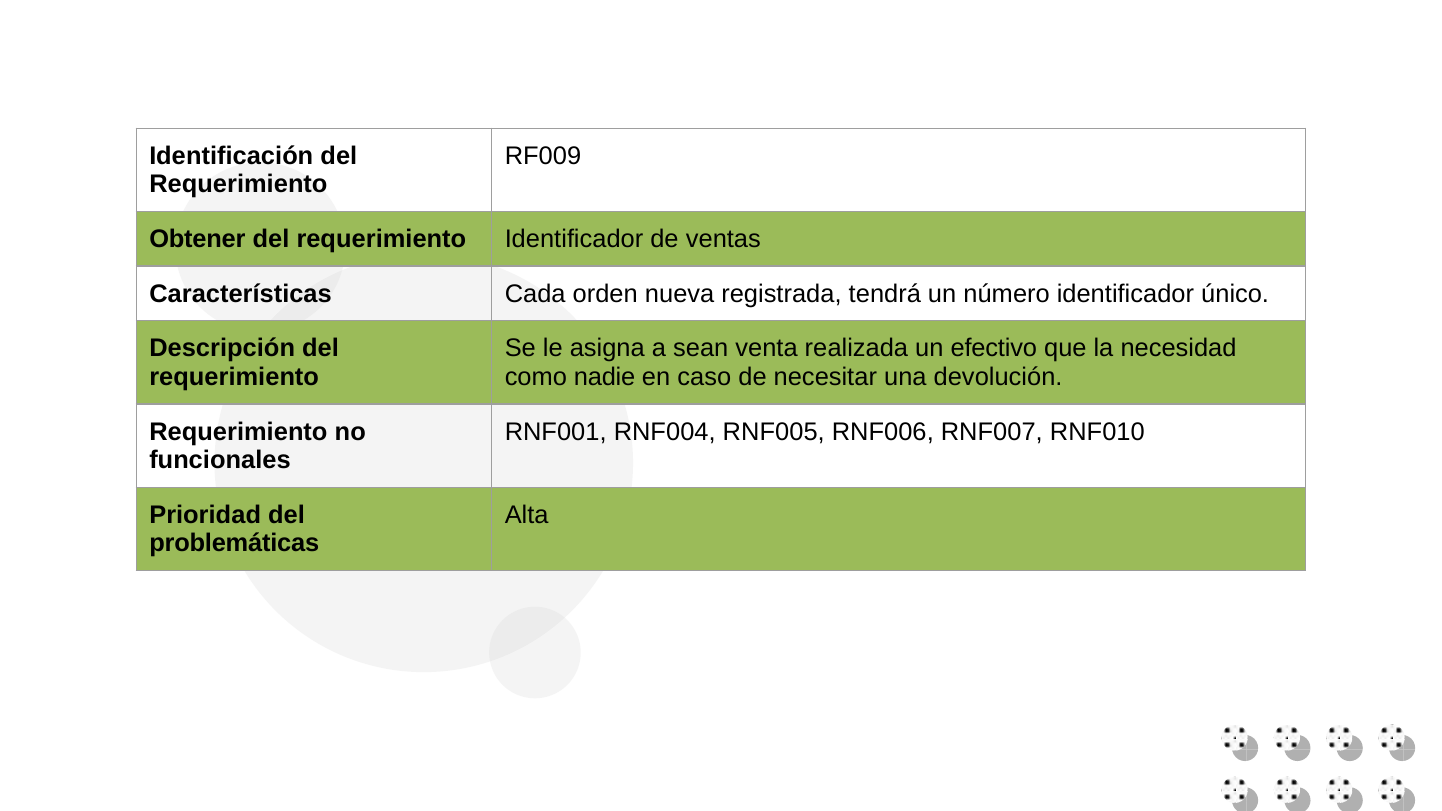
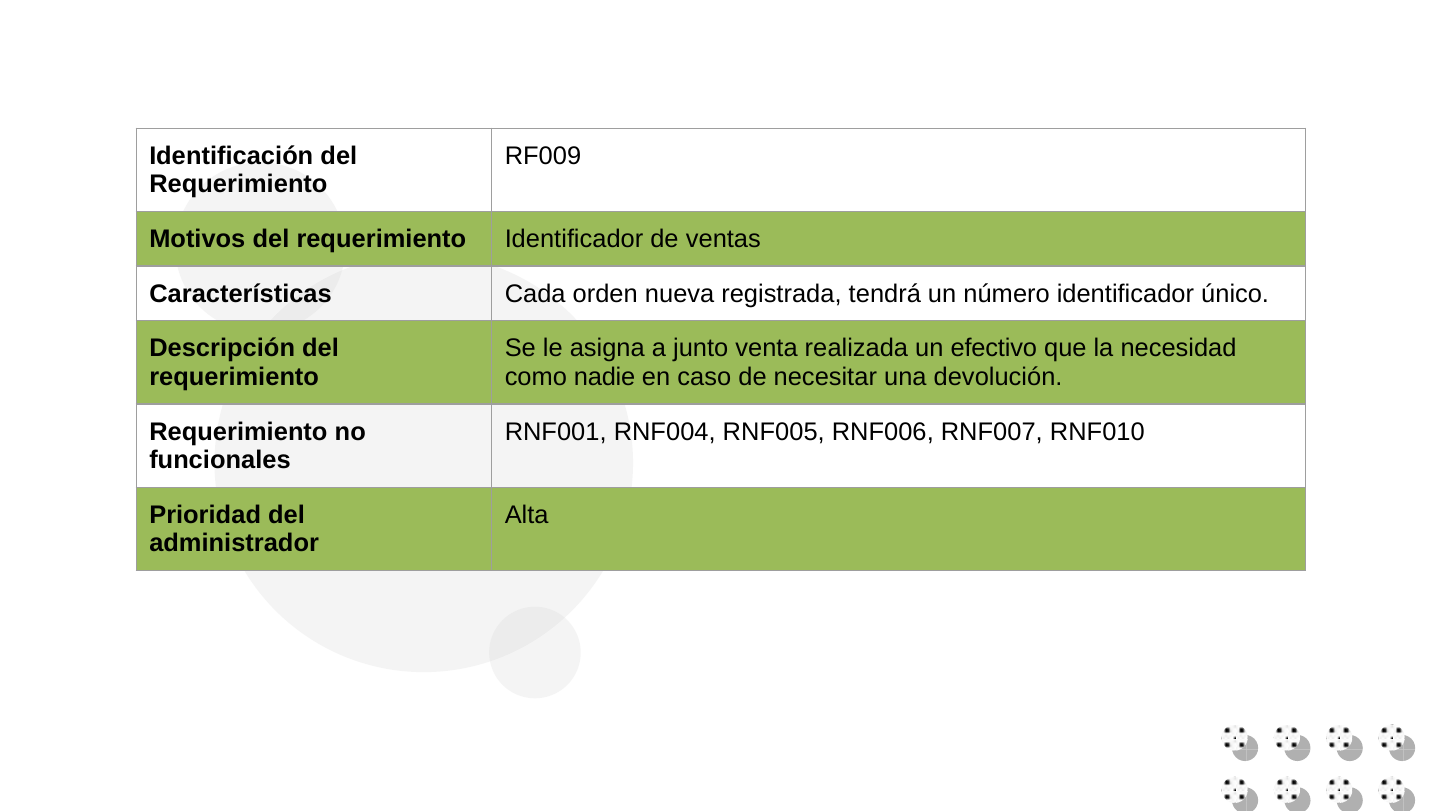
Obtener: Obtener -> Motivos
sean: sean -> junto
problemáticas: problemáticas -> administrador
